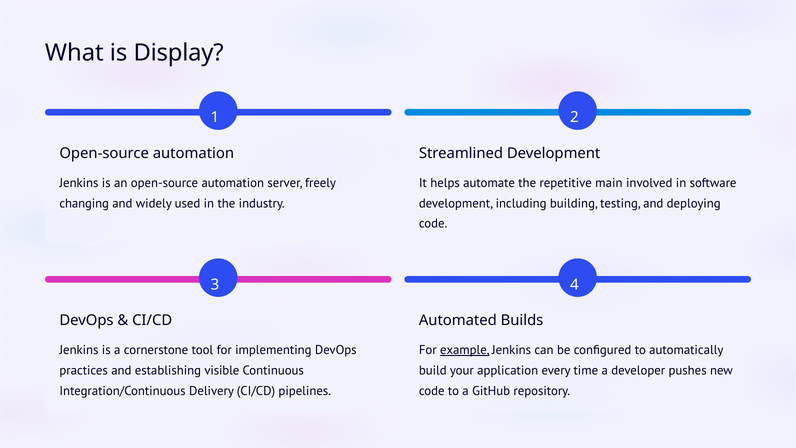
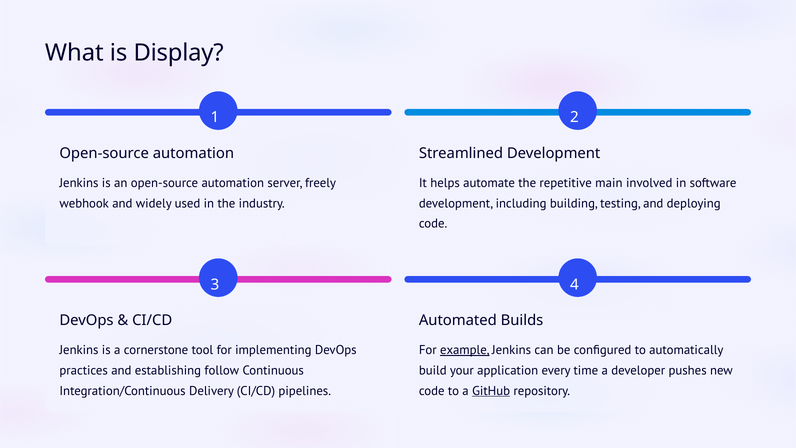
changing: changing -> webhook
visible: visible -> follow
GitHub underline: none -> present
